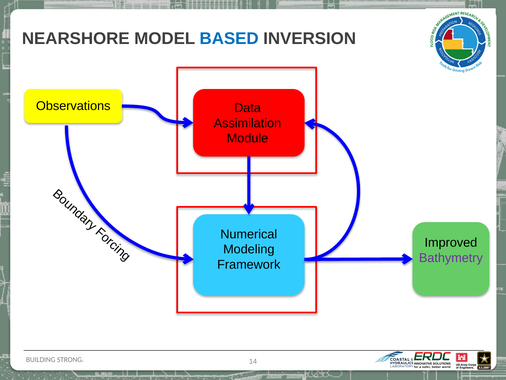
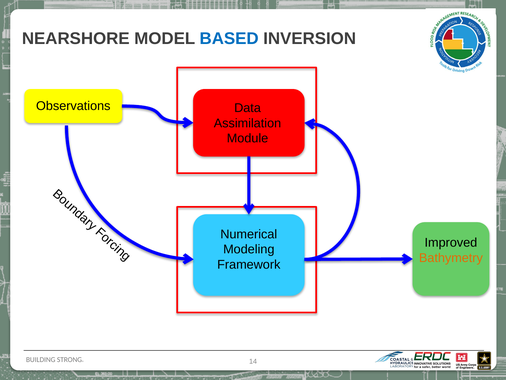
Bathymetry colour: purple -> orange
